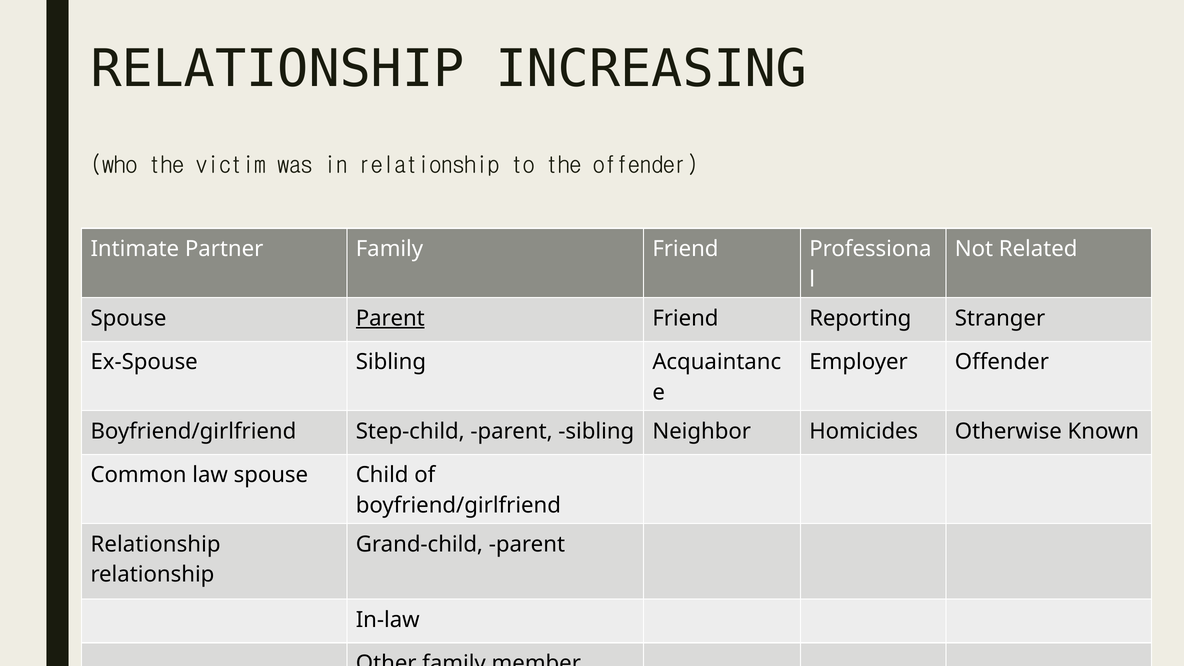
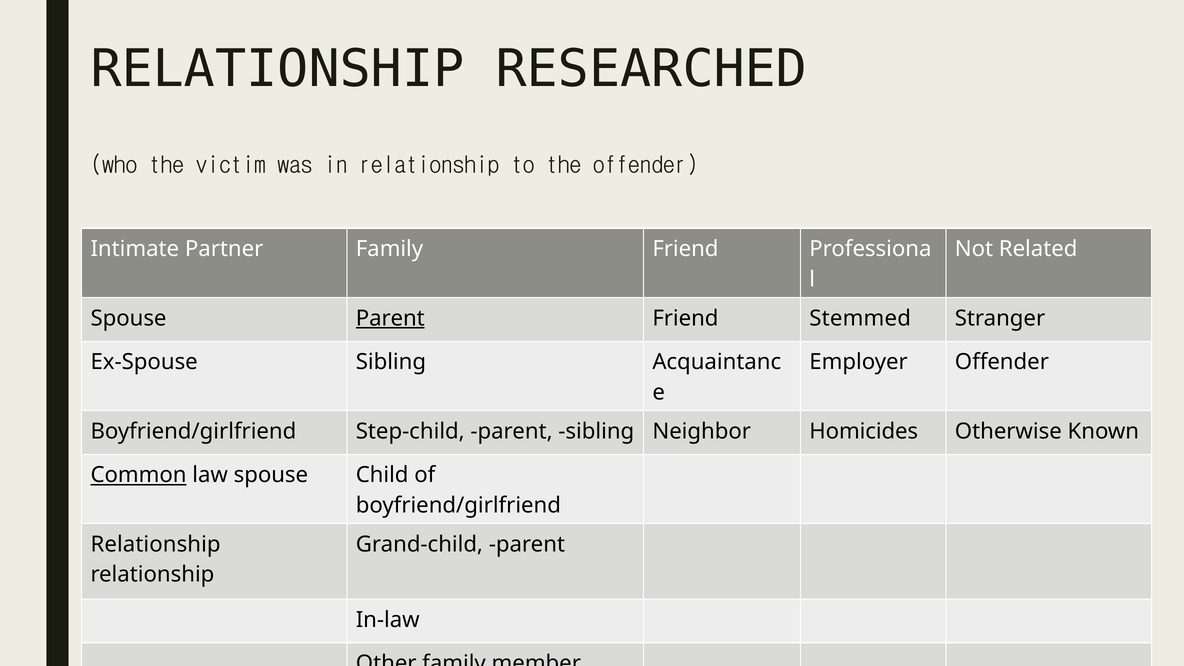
INCREASING: INCREASING -> RESEARCHED
Reporting: Reporting -> Stemmed
Common underline: none -> present
